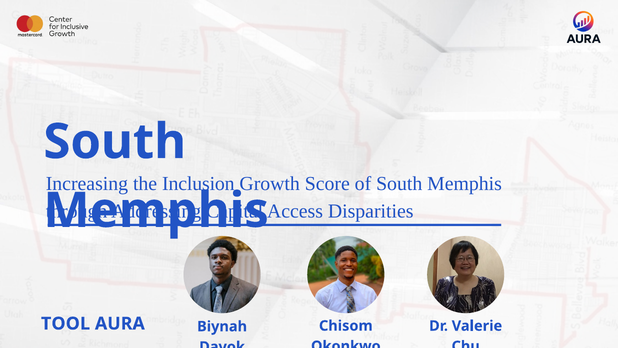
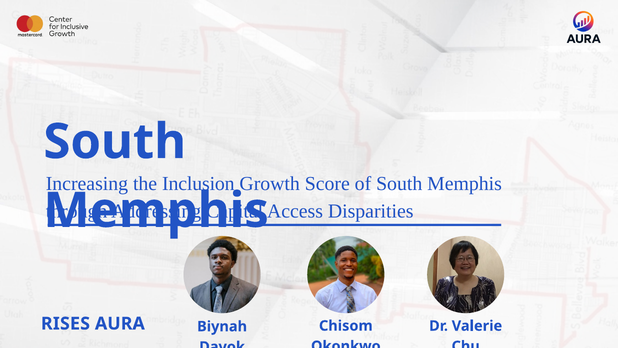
TOOL: TOOL -> RISES
